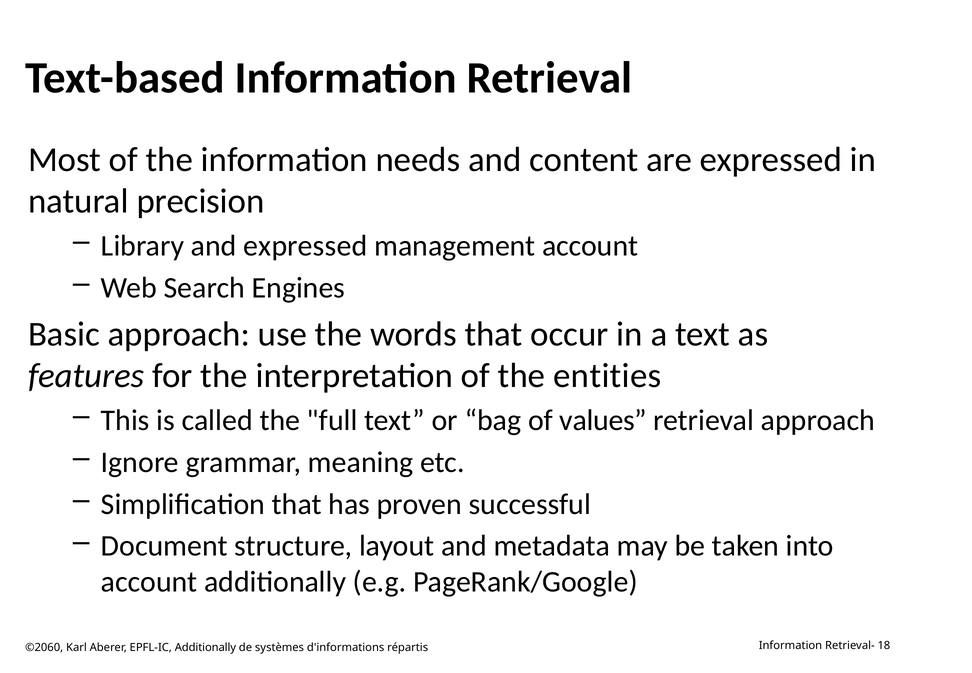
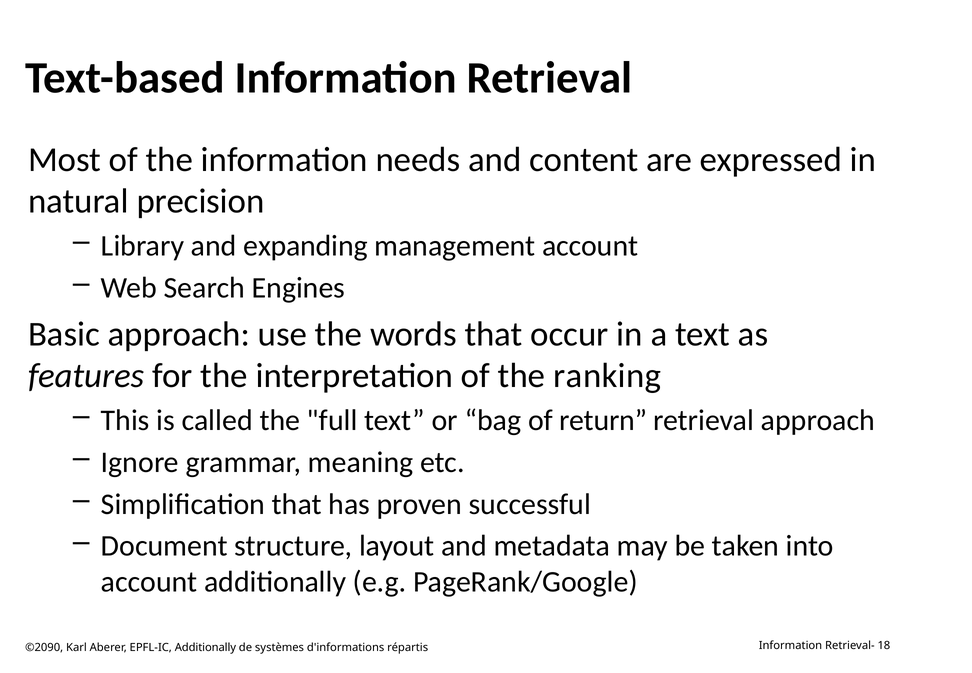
and expressed: expressed -> expanding
entities: entities -> ranking
values: values -> return
©2060: ©2060 -> ©2090
